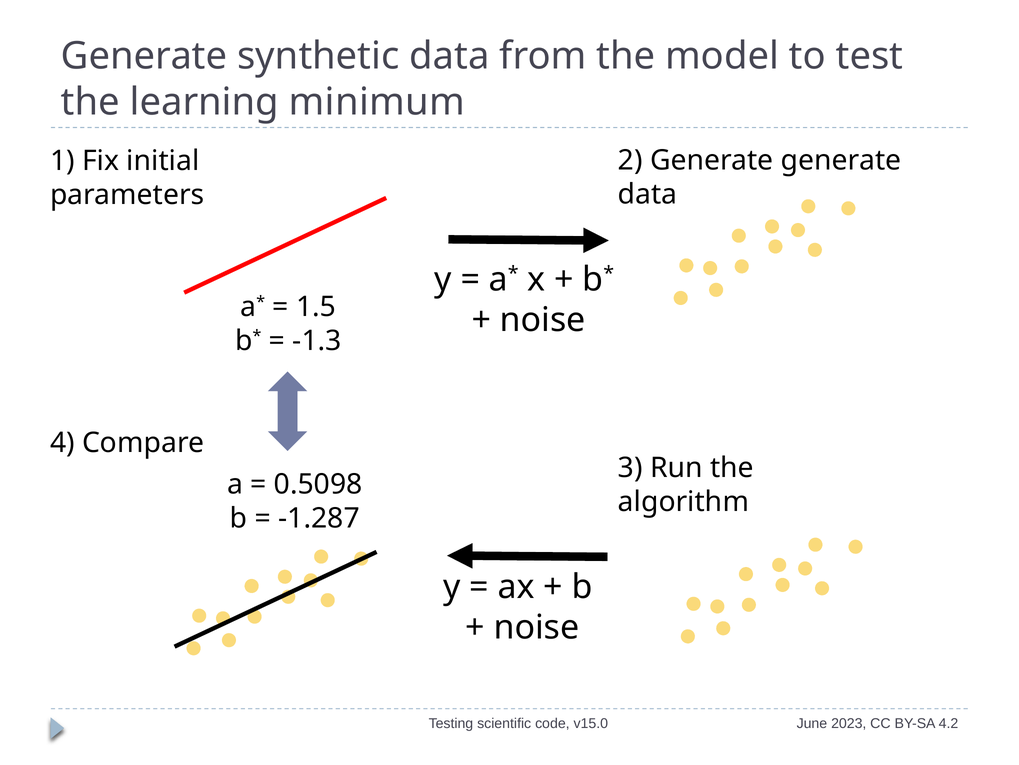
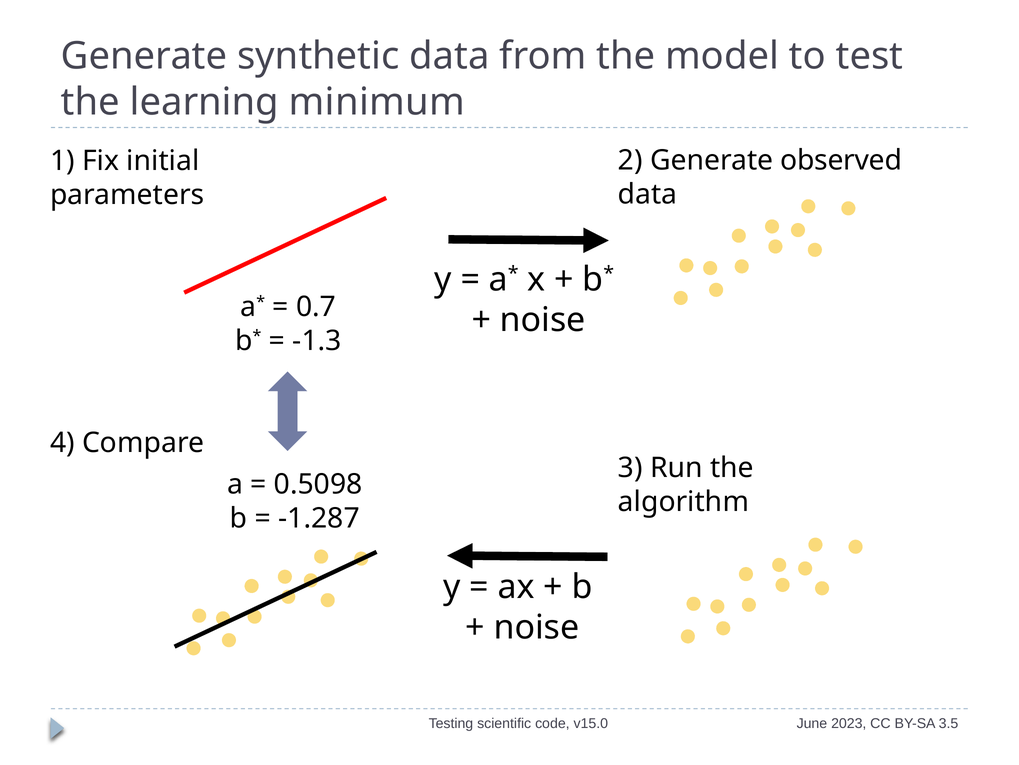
Generate generate: generate -> observed
1.5: 1.5 -> 0.7
4.2: 4.2 -> 3.5
